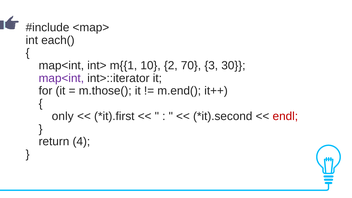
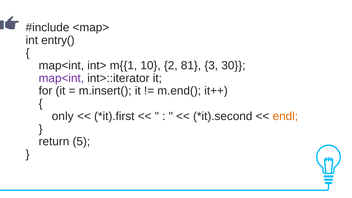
each(: each( -> entry(
70: 70 -> 81
m.those(: m.those( -> m.insert(
endl colour: red -> orange
4: 4 -> 5
